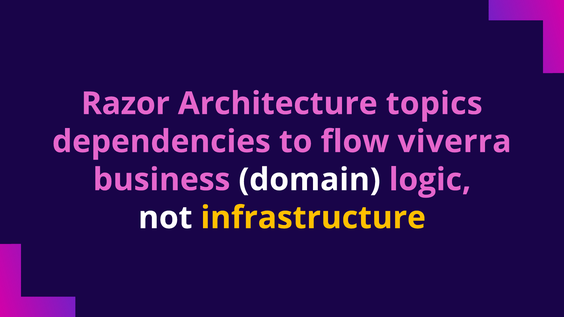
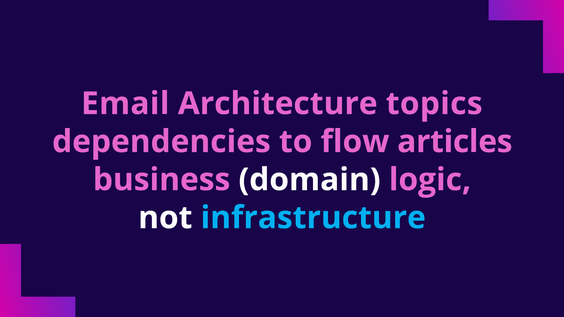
Razor: Razor -> Email
viverra: viverra -> articles
infrastructure colour: yellow -> light blue
